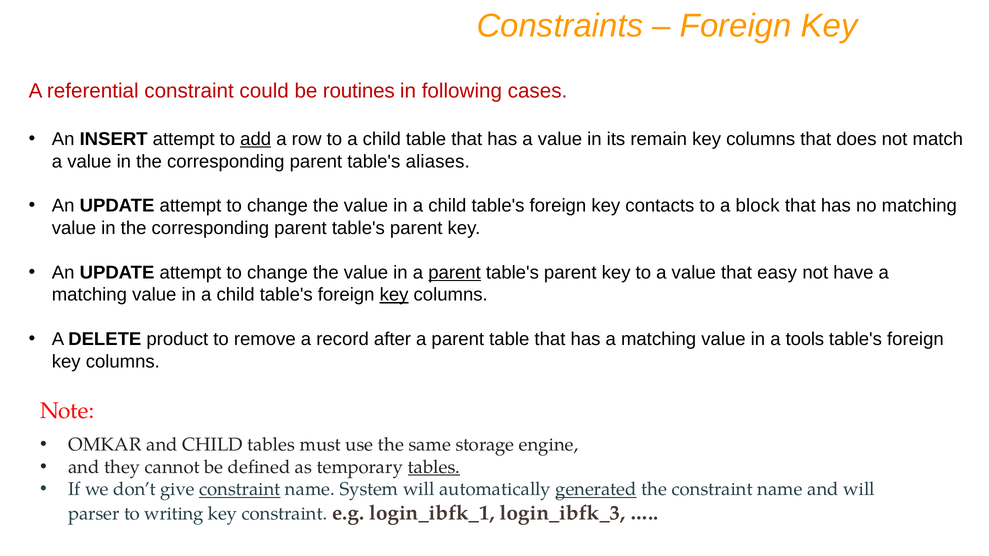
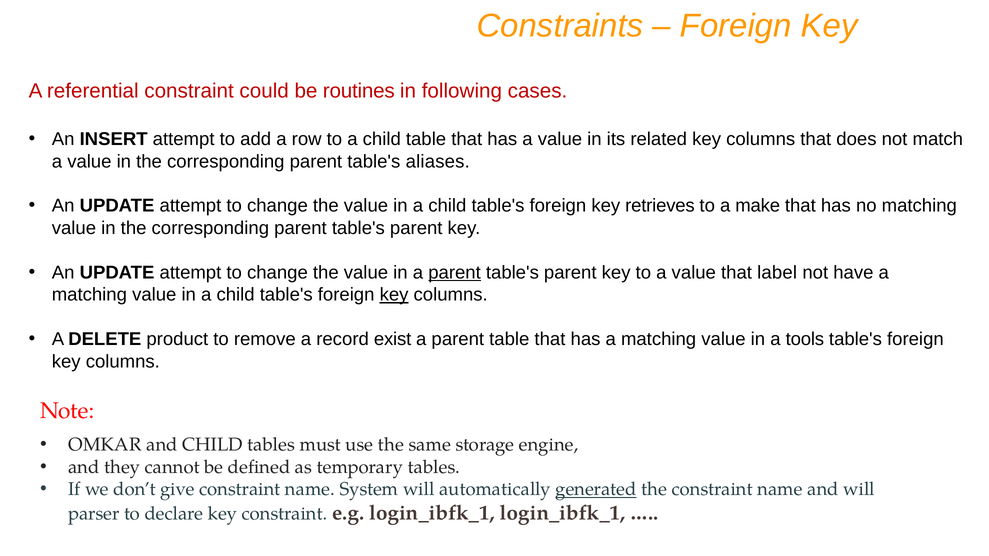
add underline: present -> none
remain: remain -> related
contacts: contacts -> retrieves
block: block -> make
easy: easy -> label
after: after -> exist
tables at (434, 467) underline: present -> none
constraint at (240, 490) underline: present -> none
writing: writing -> declare
login_ibfk_1 login_ibfk_3: login_ibfk_3 -> login_ibfk_1
